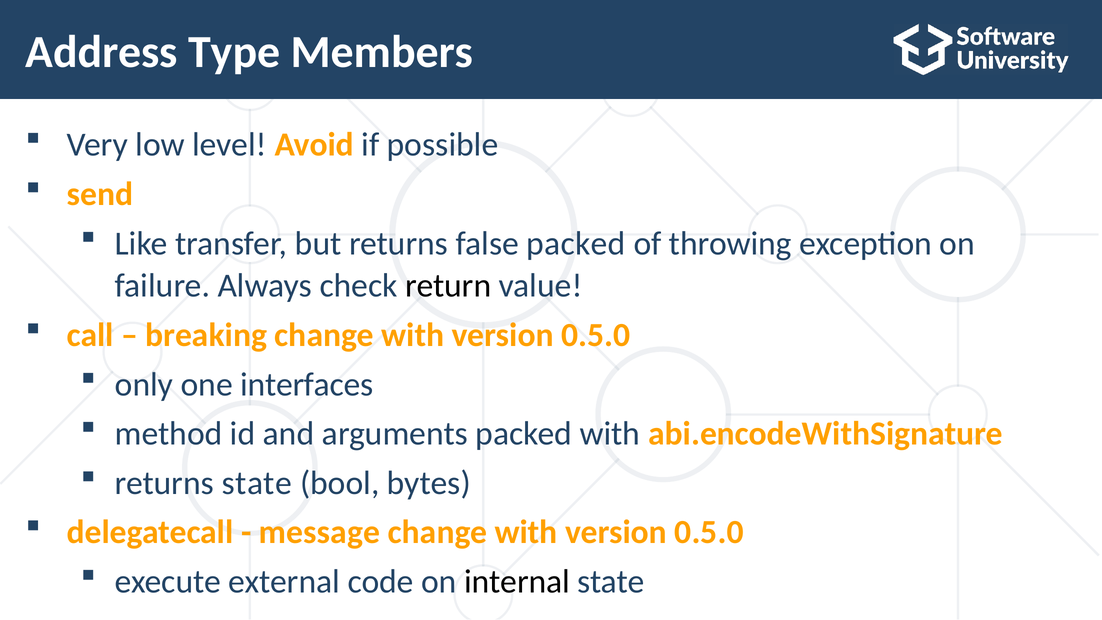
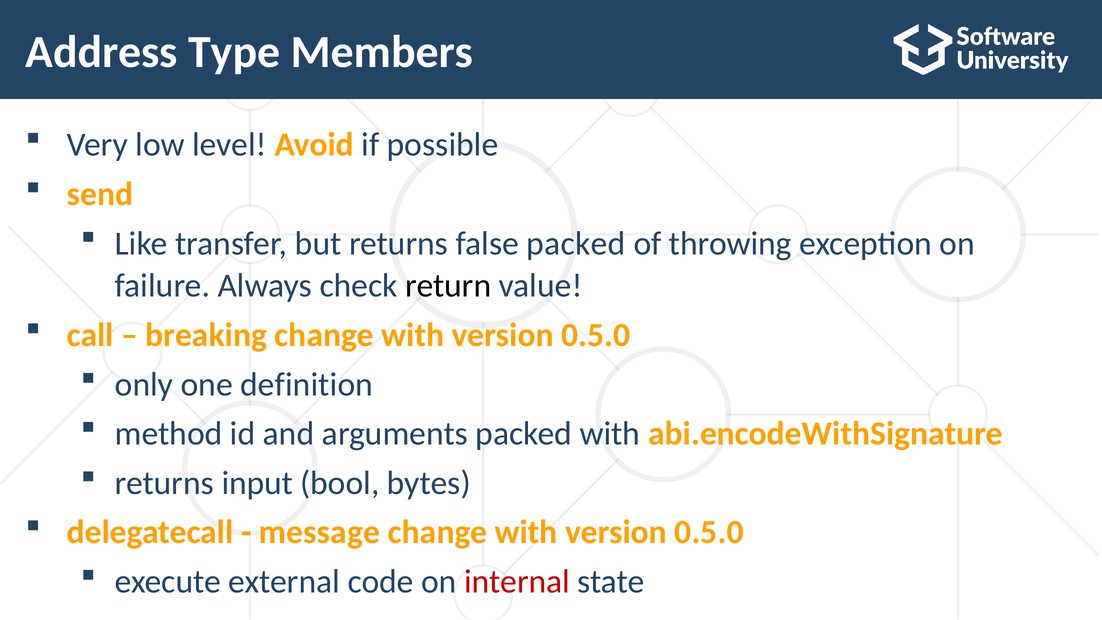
interfaces: interfaces -> definition
returns state: state -> input
internal colour: black -> red
